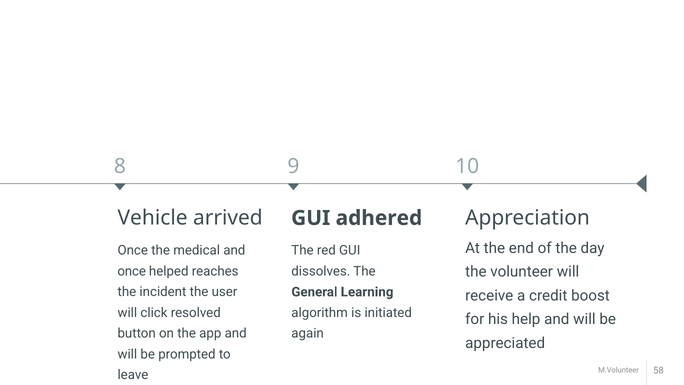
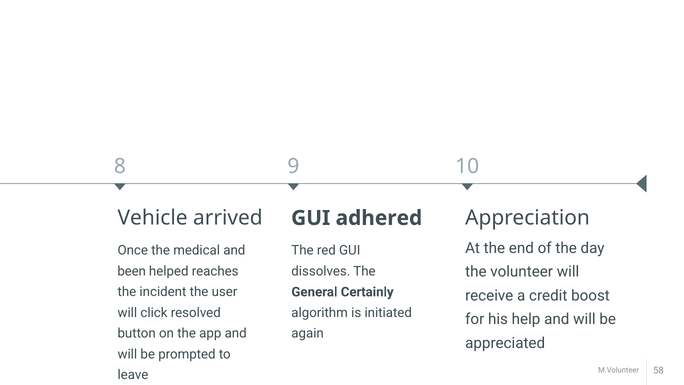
once at (132, 271): once -> been
Learning: Learning -> Certainly
